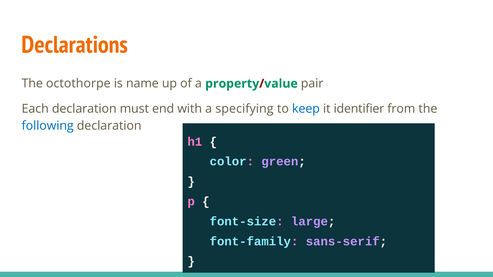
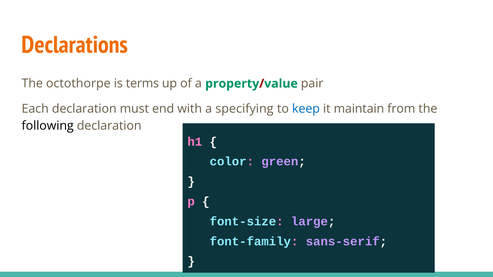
name: name -> terms
identifier: identifier -> maintain
following colour: blue -> black
